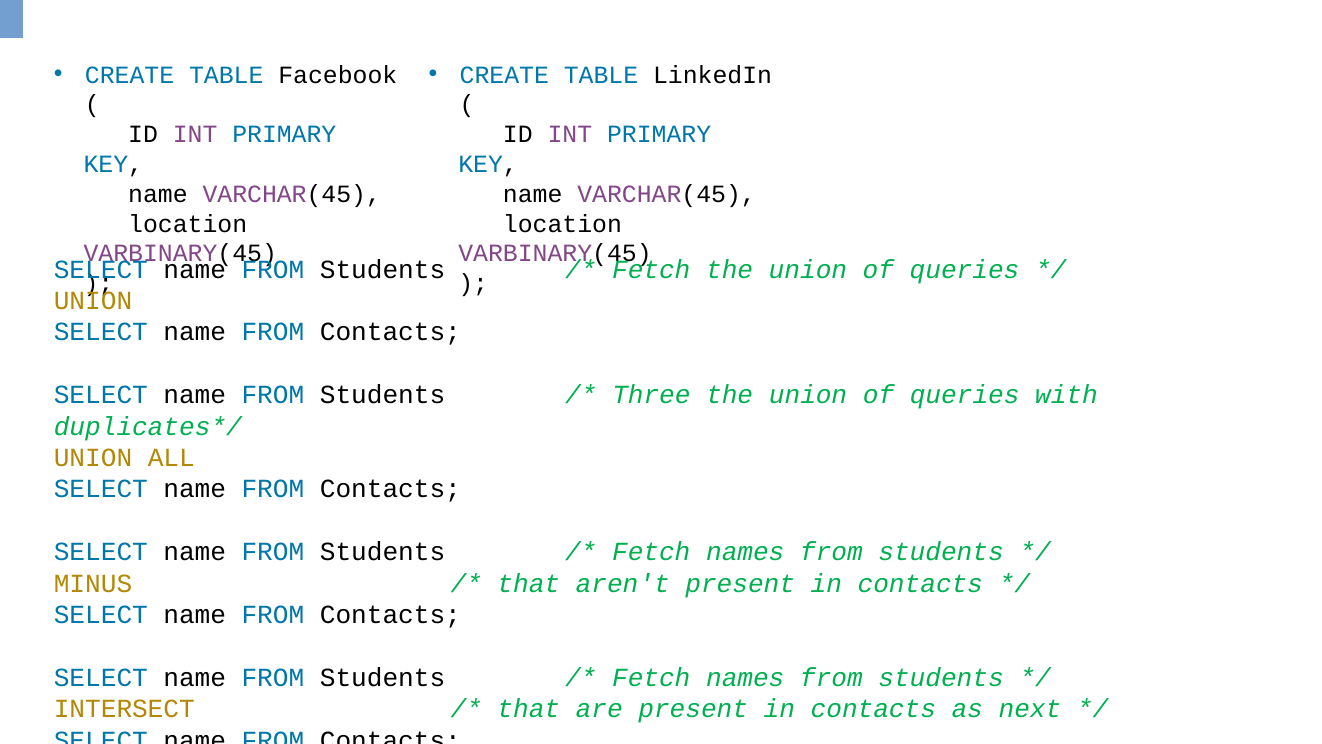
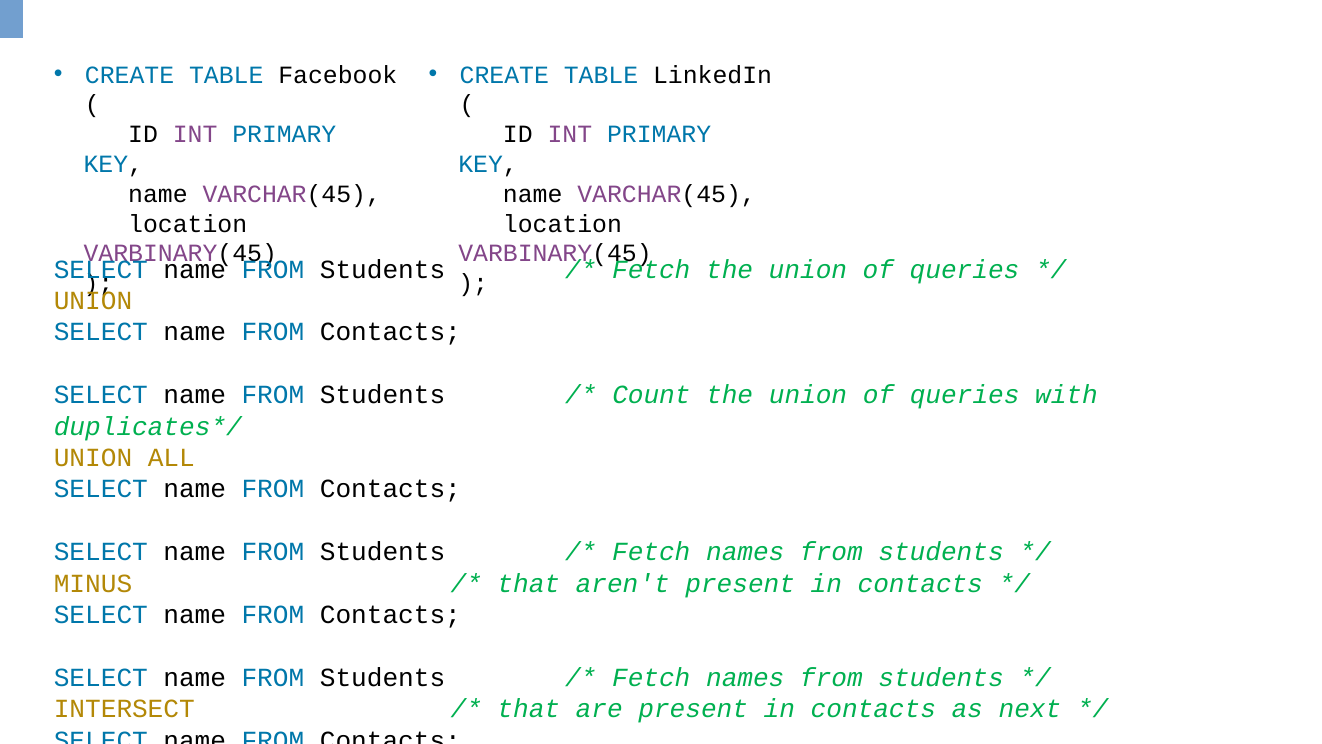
Three: Three -> Count
